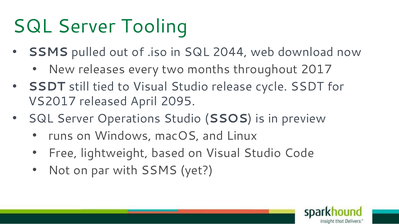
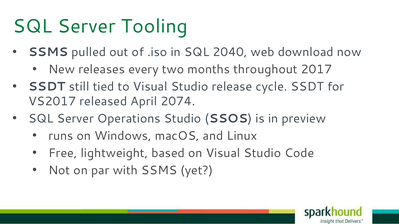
2044: 2044 -> 2040
2095: 2095 -> 2074
